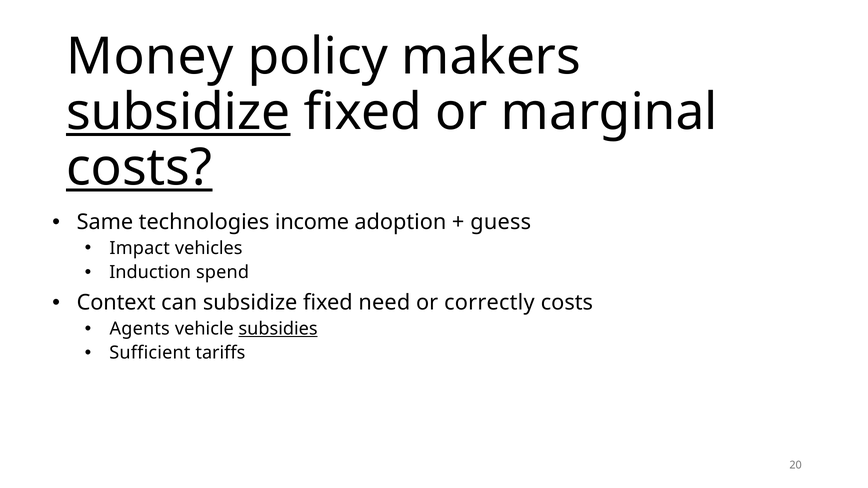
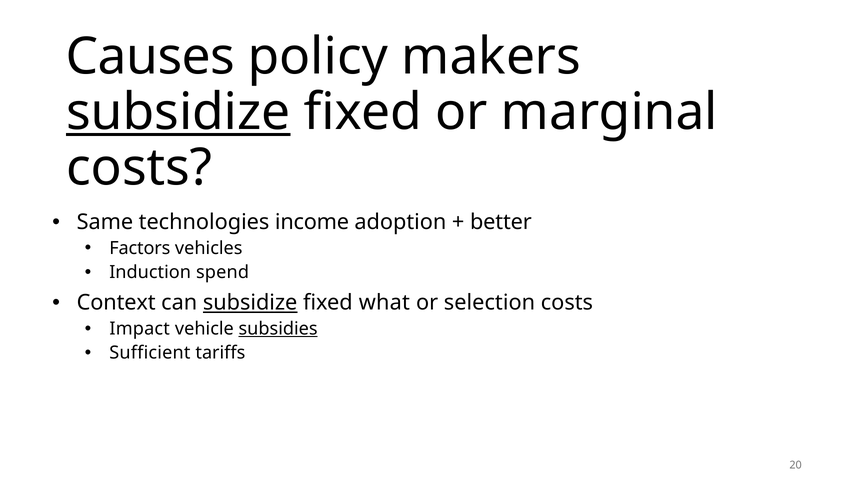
Money: Money -> Causes
costs at (139, 168) underline: present -> none
guess: guess -> better
Impact: Impact -> Factors
subsidize at (250, 303) underline: none -> present
need: need -> what
correctly: correctly -> selection
Agents: Agents -> Impact
